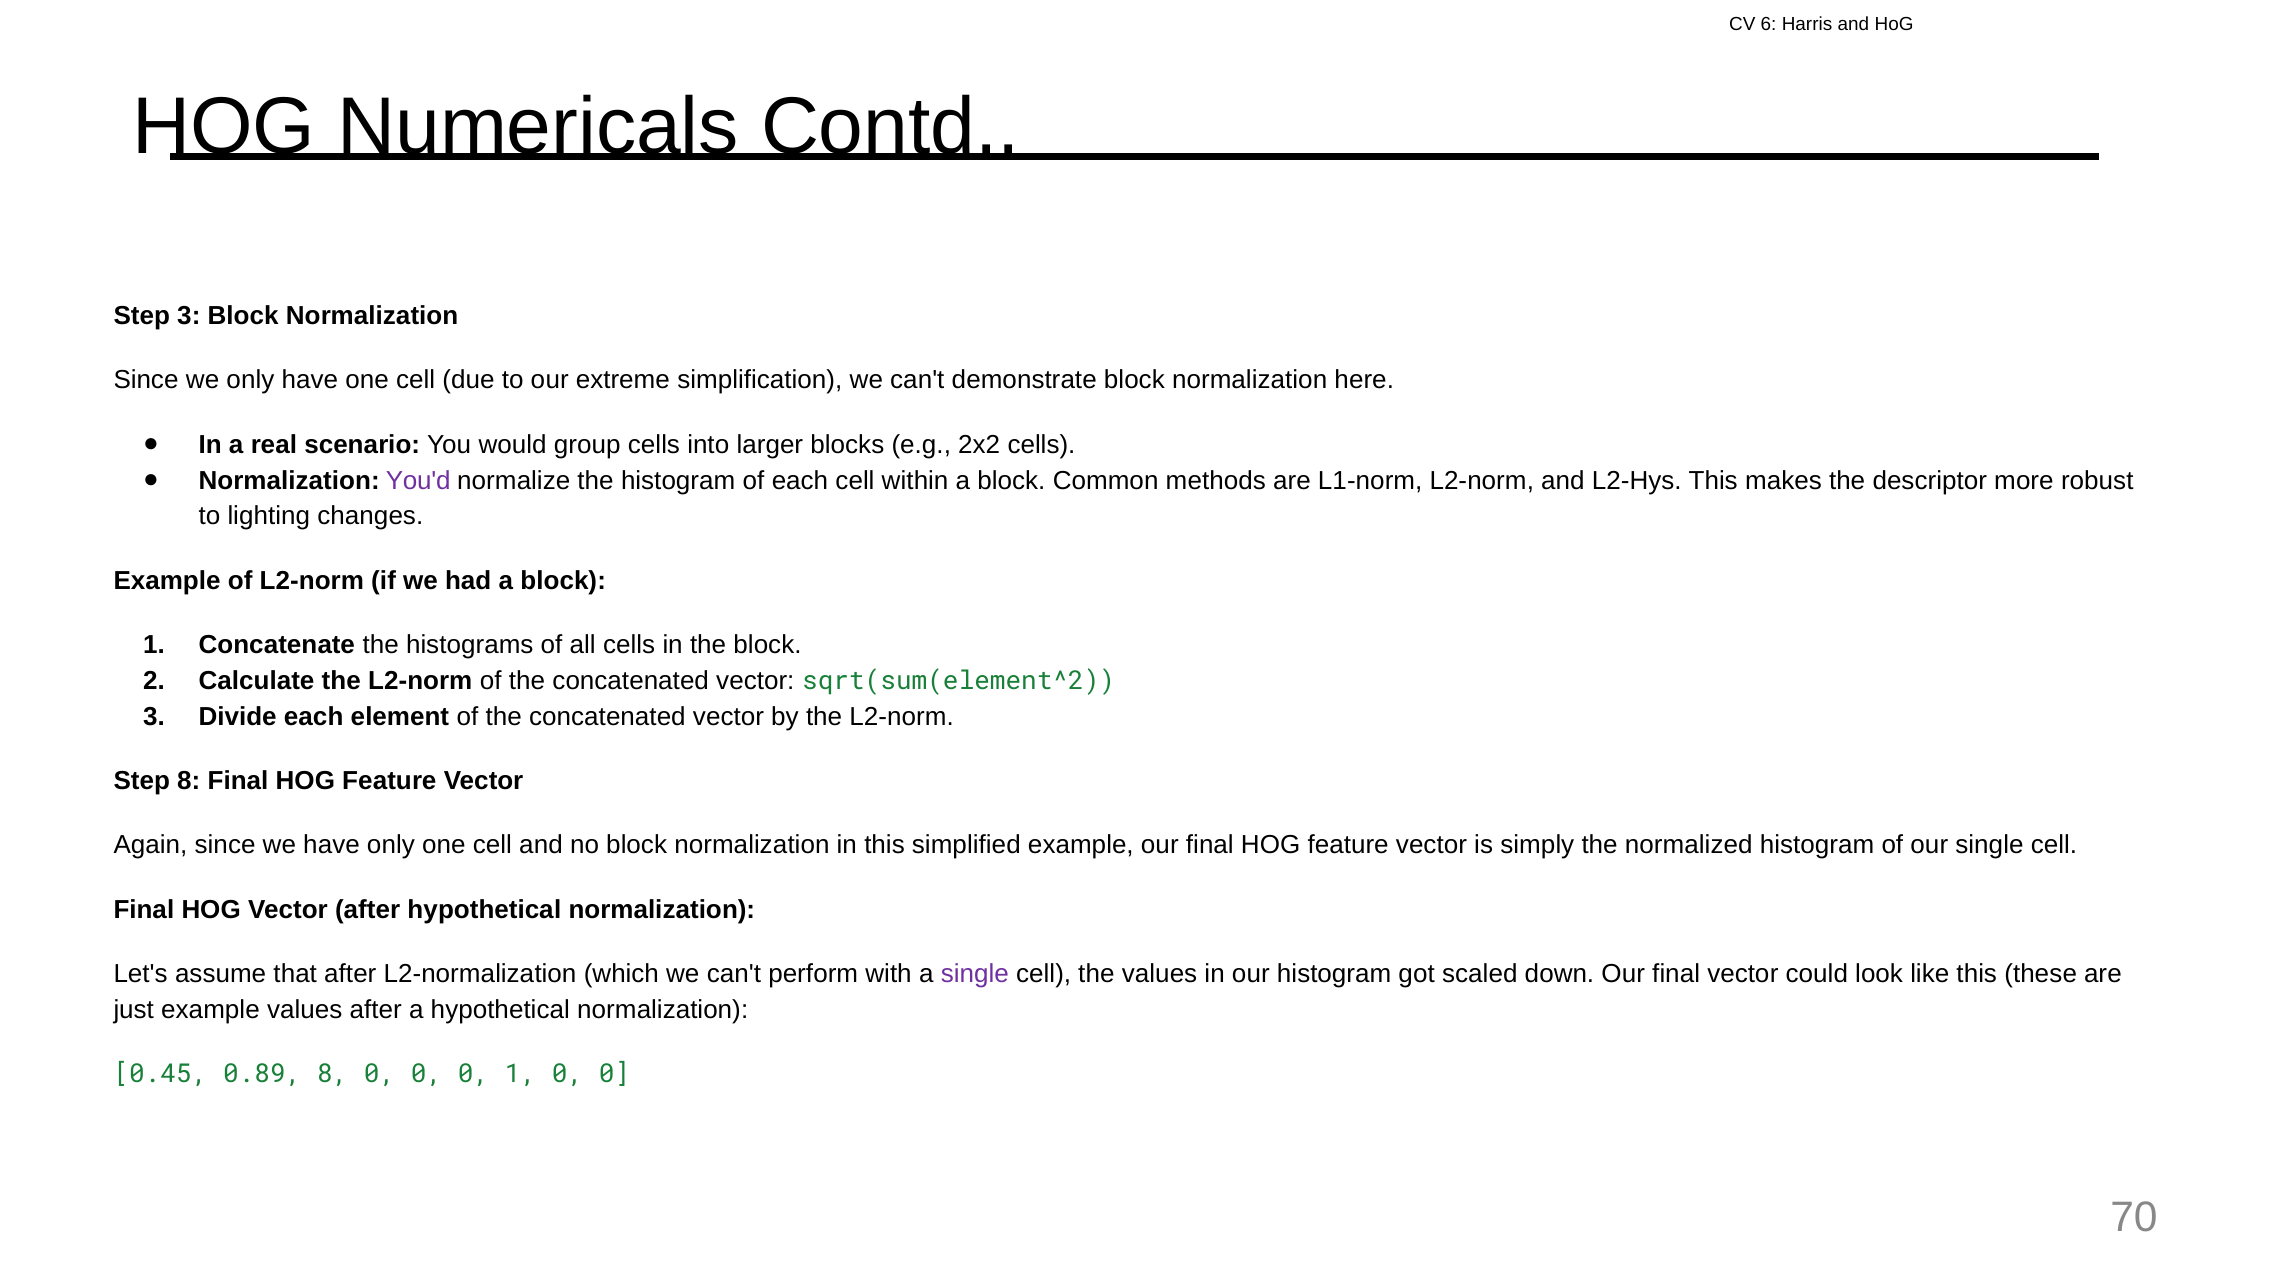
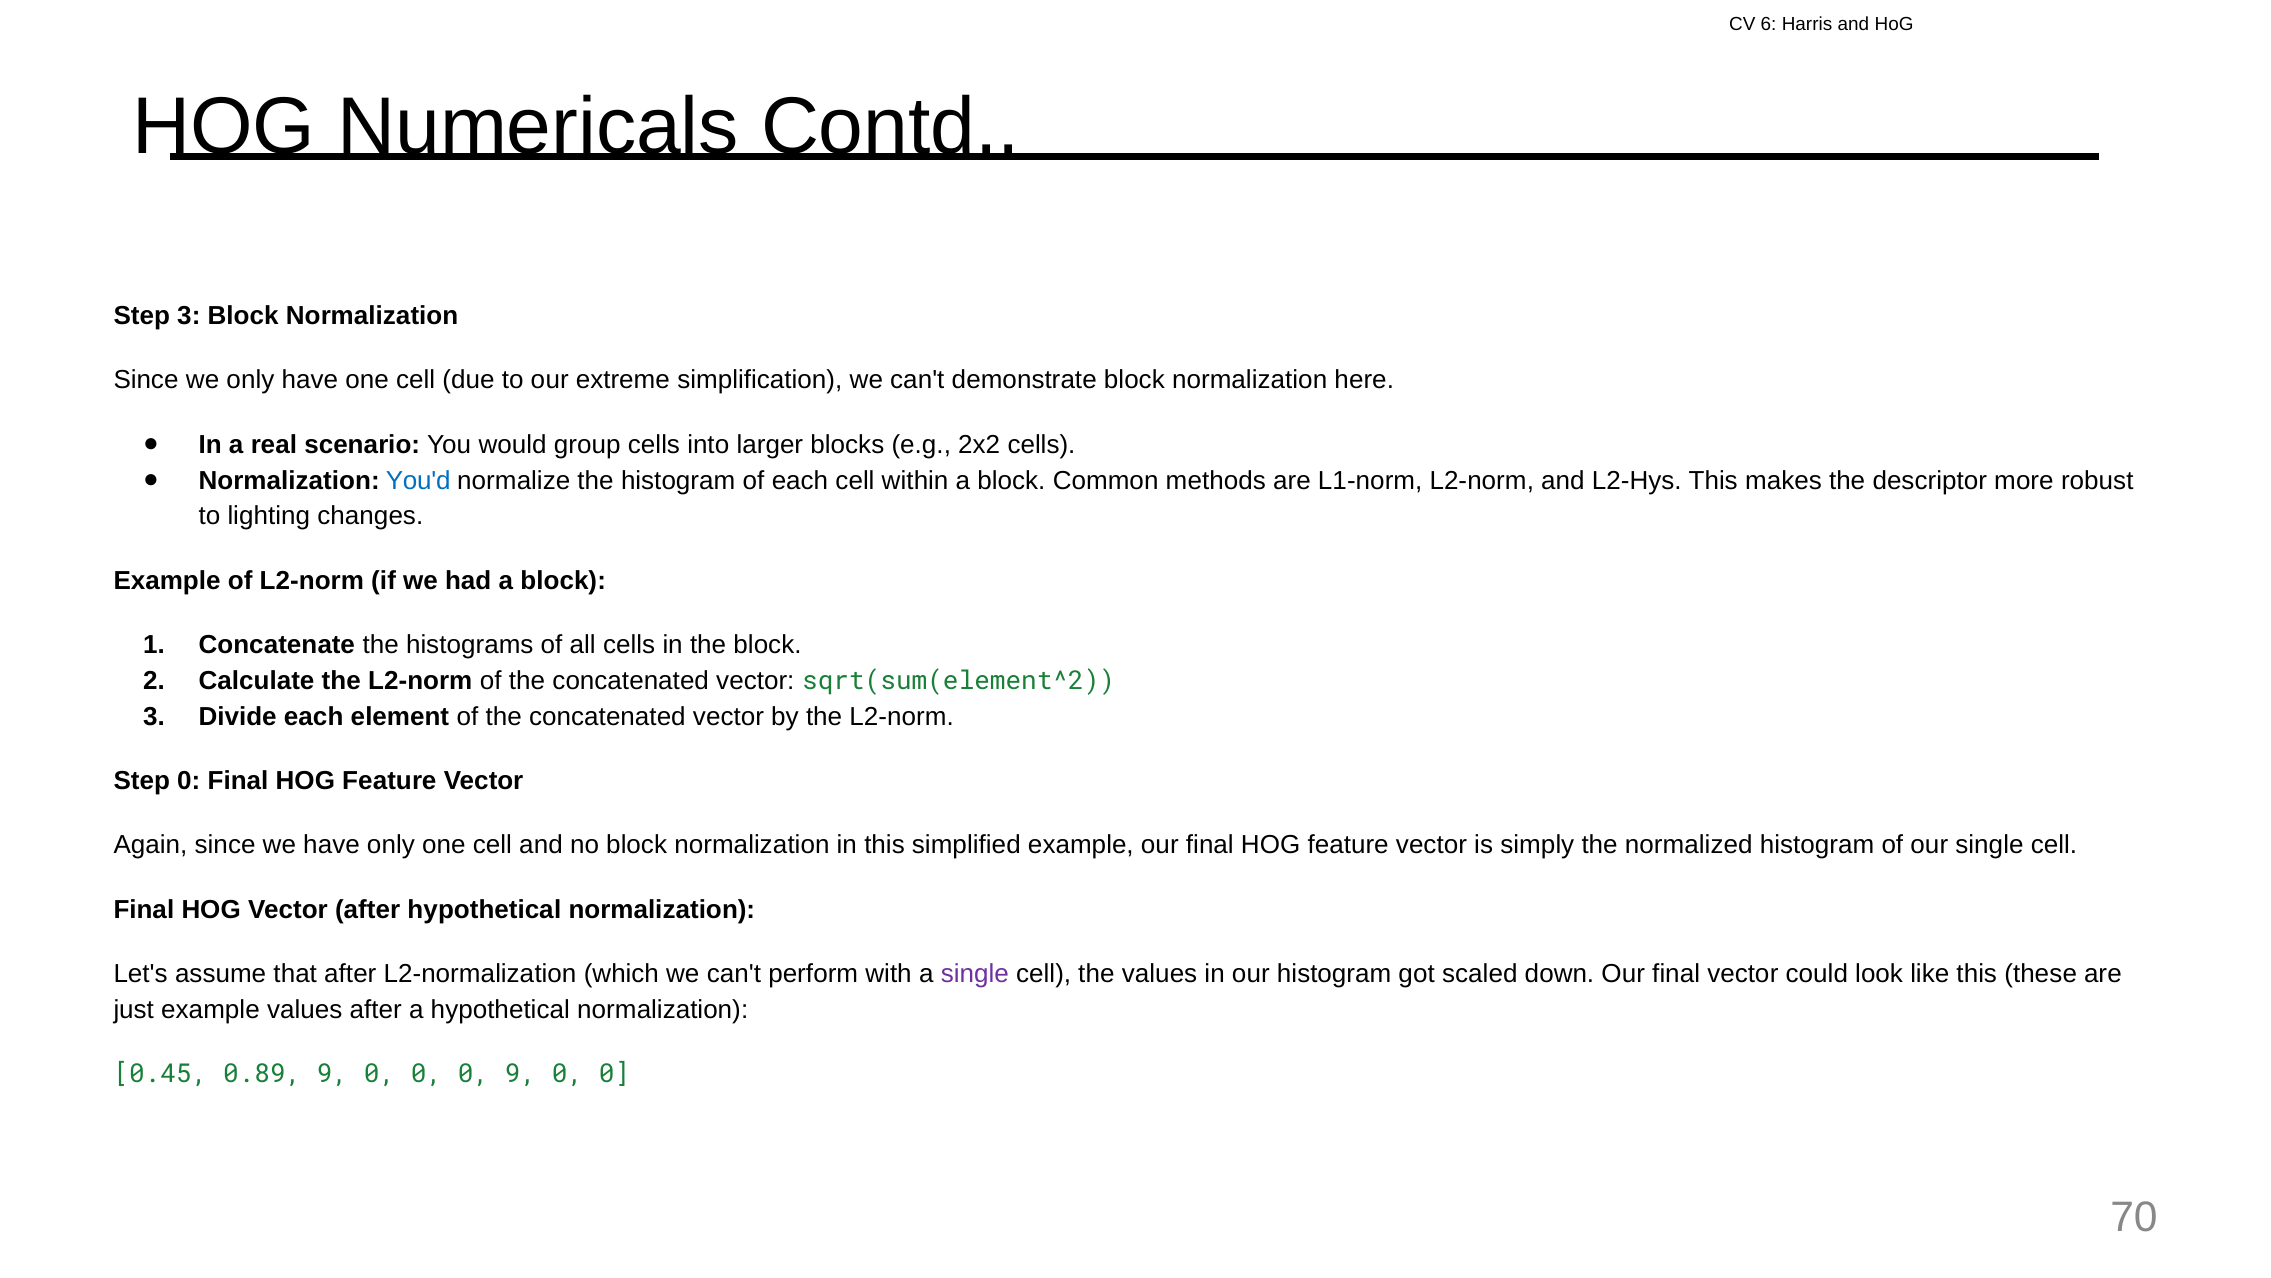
You'd colour: purple -> blue
Step 8: 8 -> 0
0.89 8: 8 -> 9
0 1: 1 -> 9
